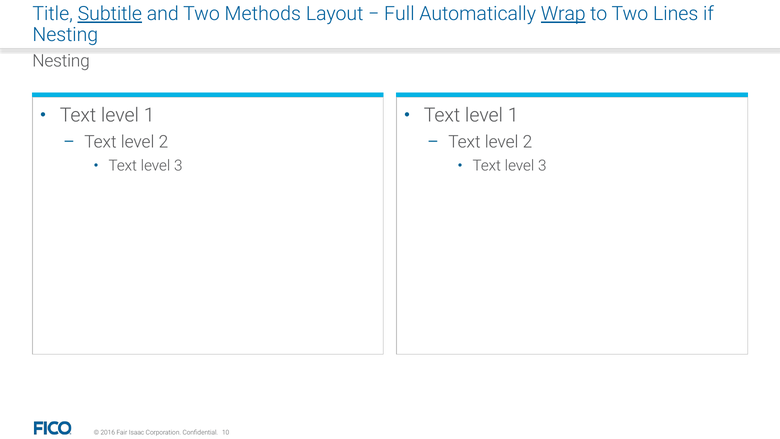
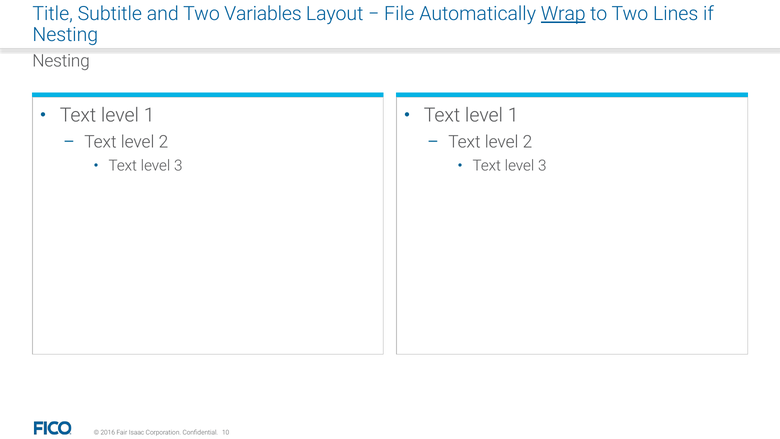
Subtitle underline: present -> none
Methods: Methods -> Variables
Full: Full -> File
